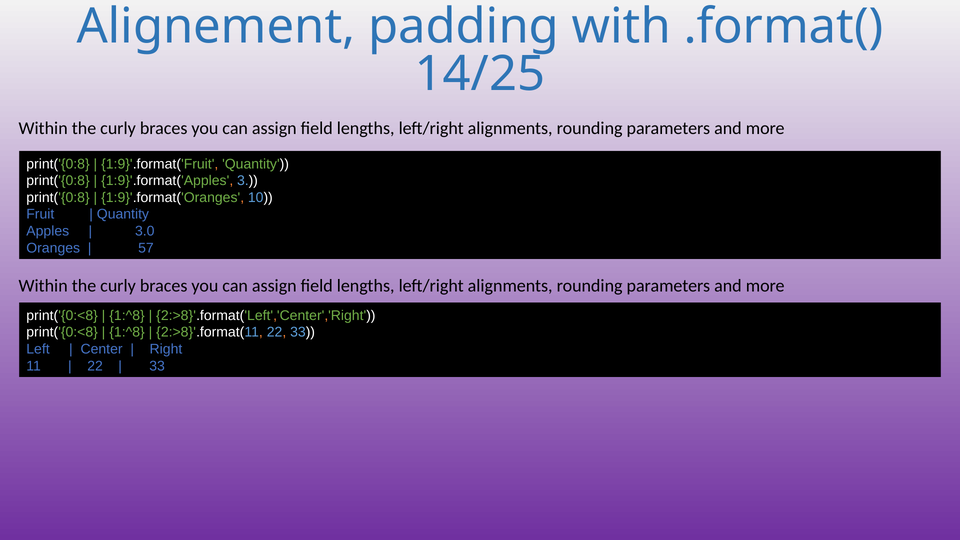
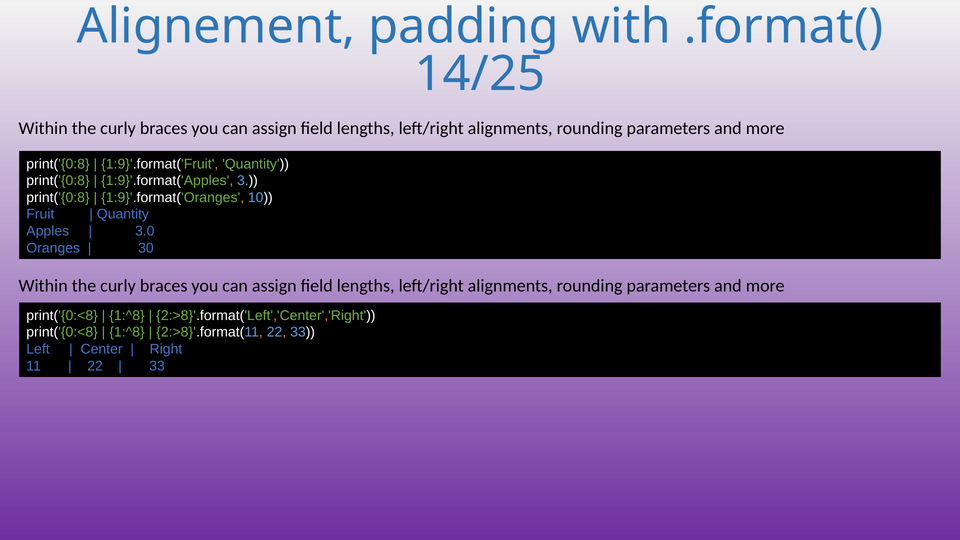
57: 57 -> 30
